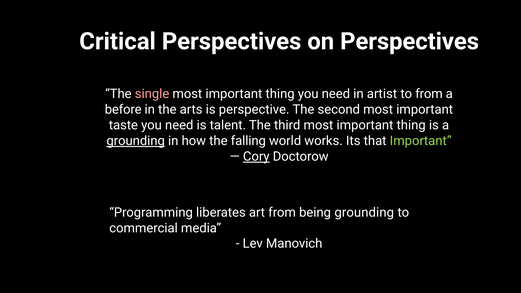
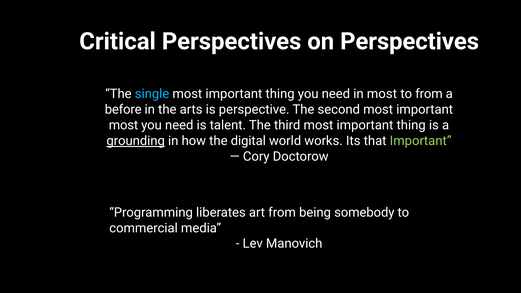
single colour: pink -> light blue
in artist: artist -> most
taste at (123, 125): taste -> most
falling: falling -> digital
Cory underline: present -> none
being grounding: grounding -> somebody
